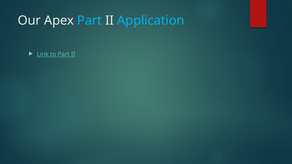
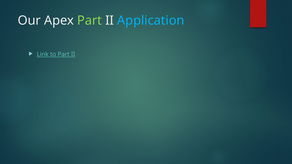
Part at (90, 21) colour: light blue -> light green
